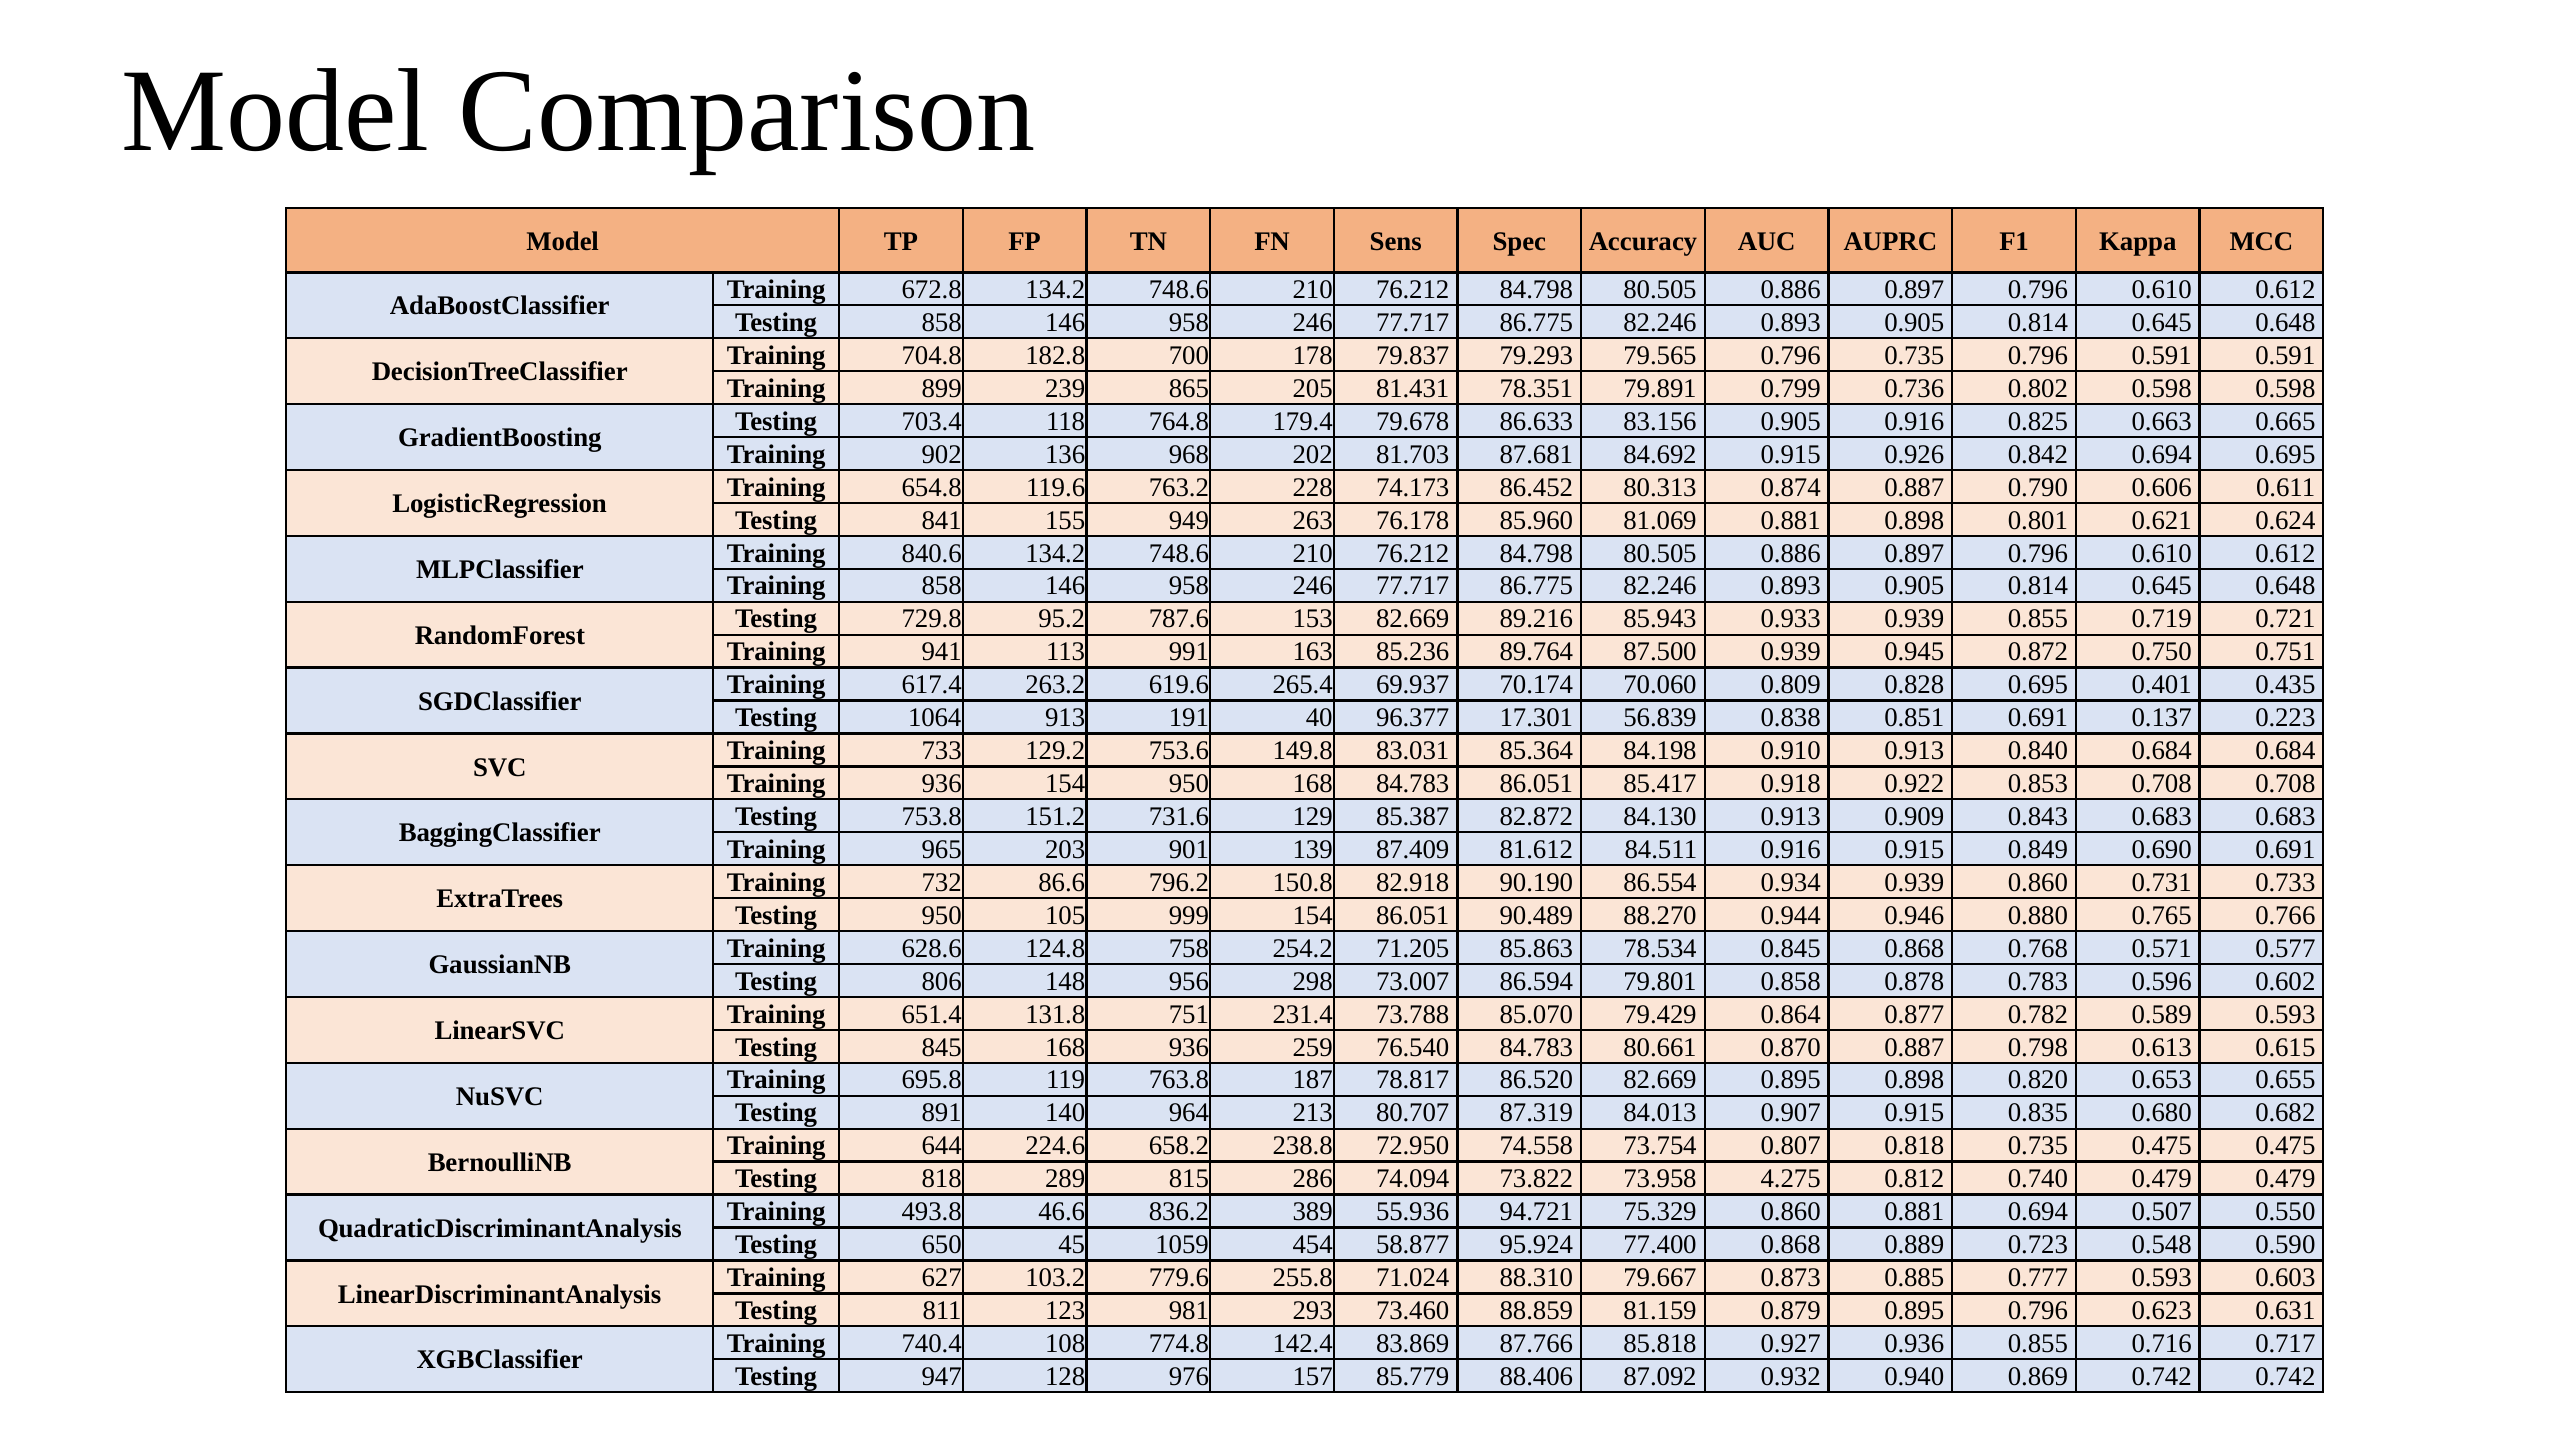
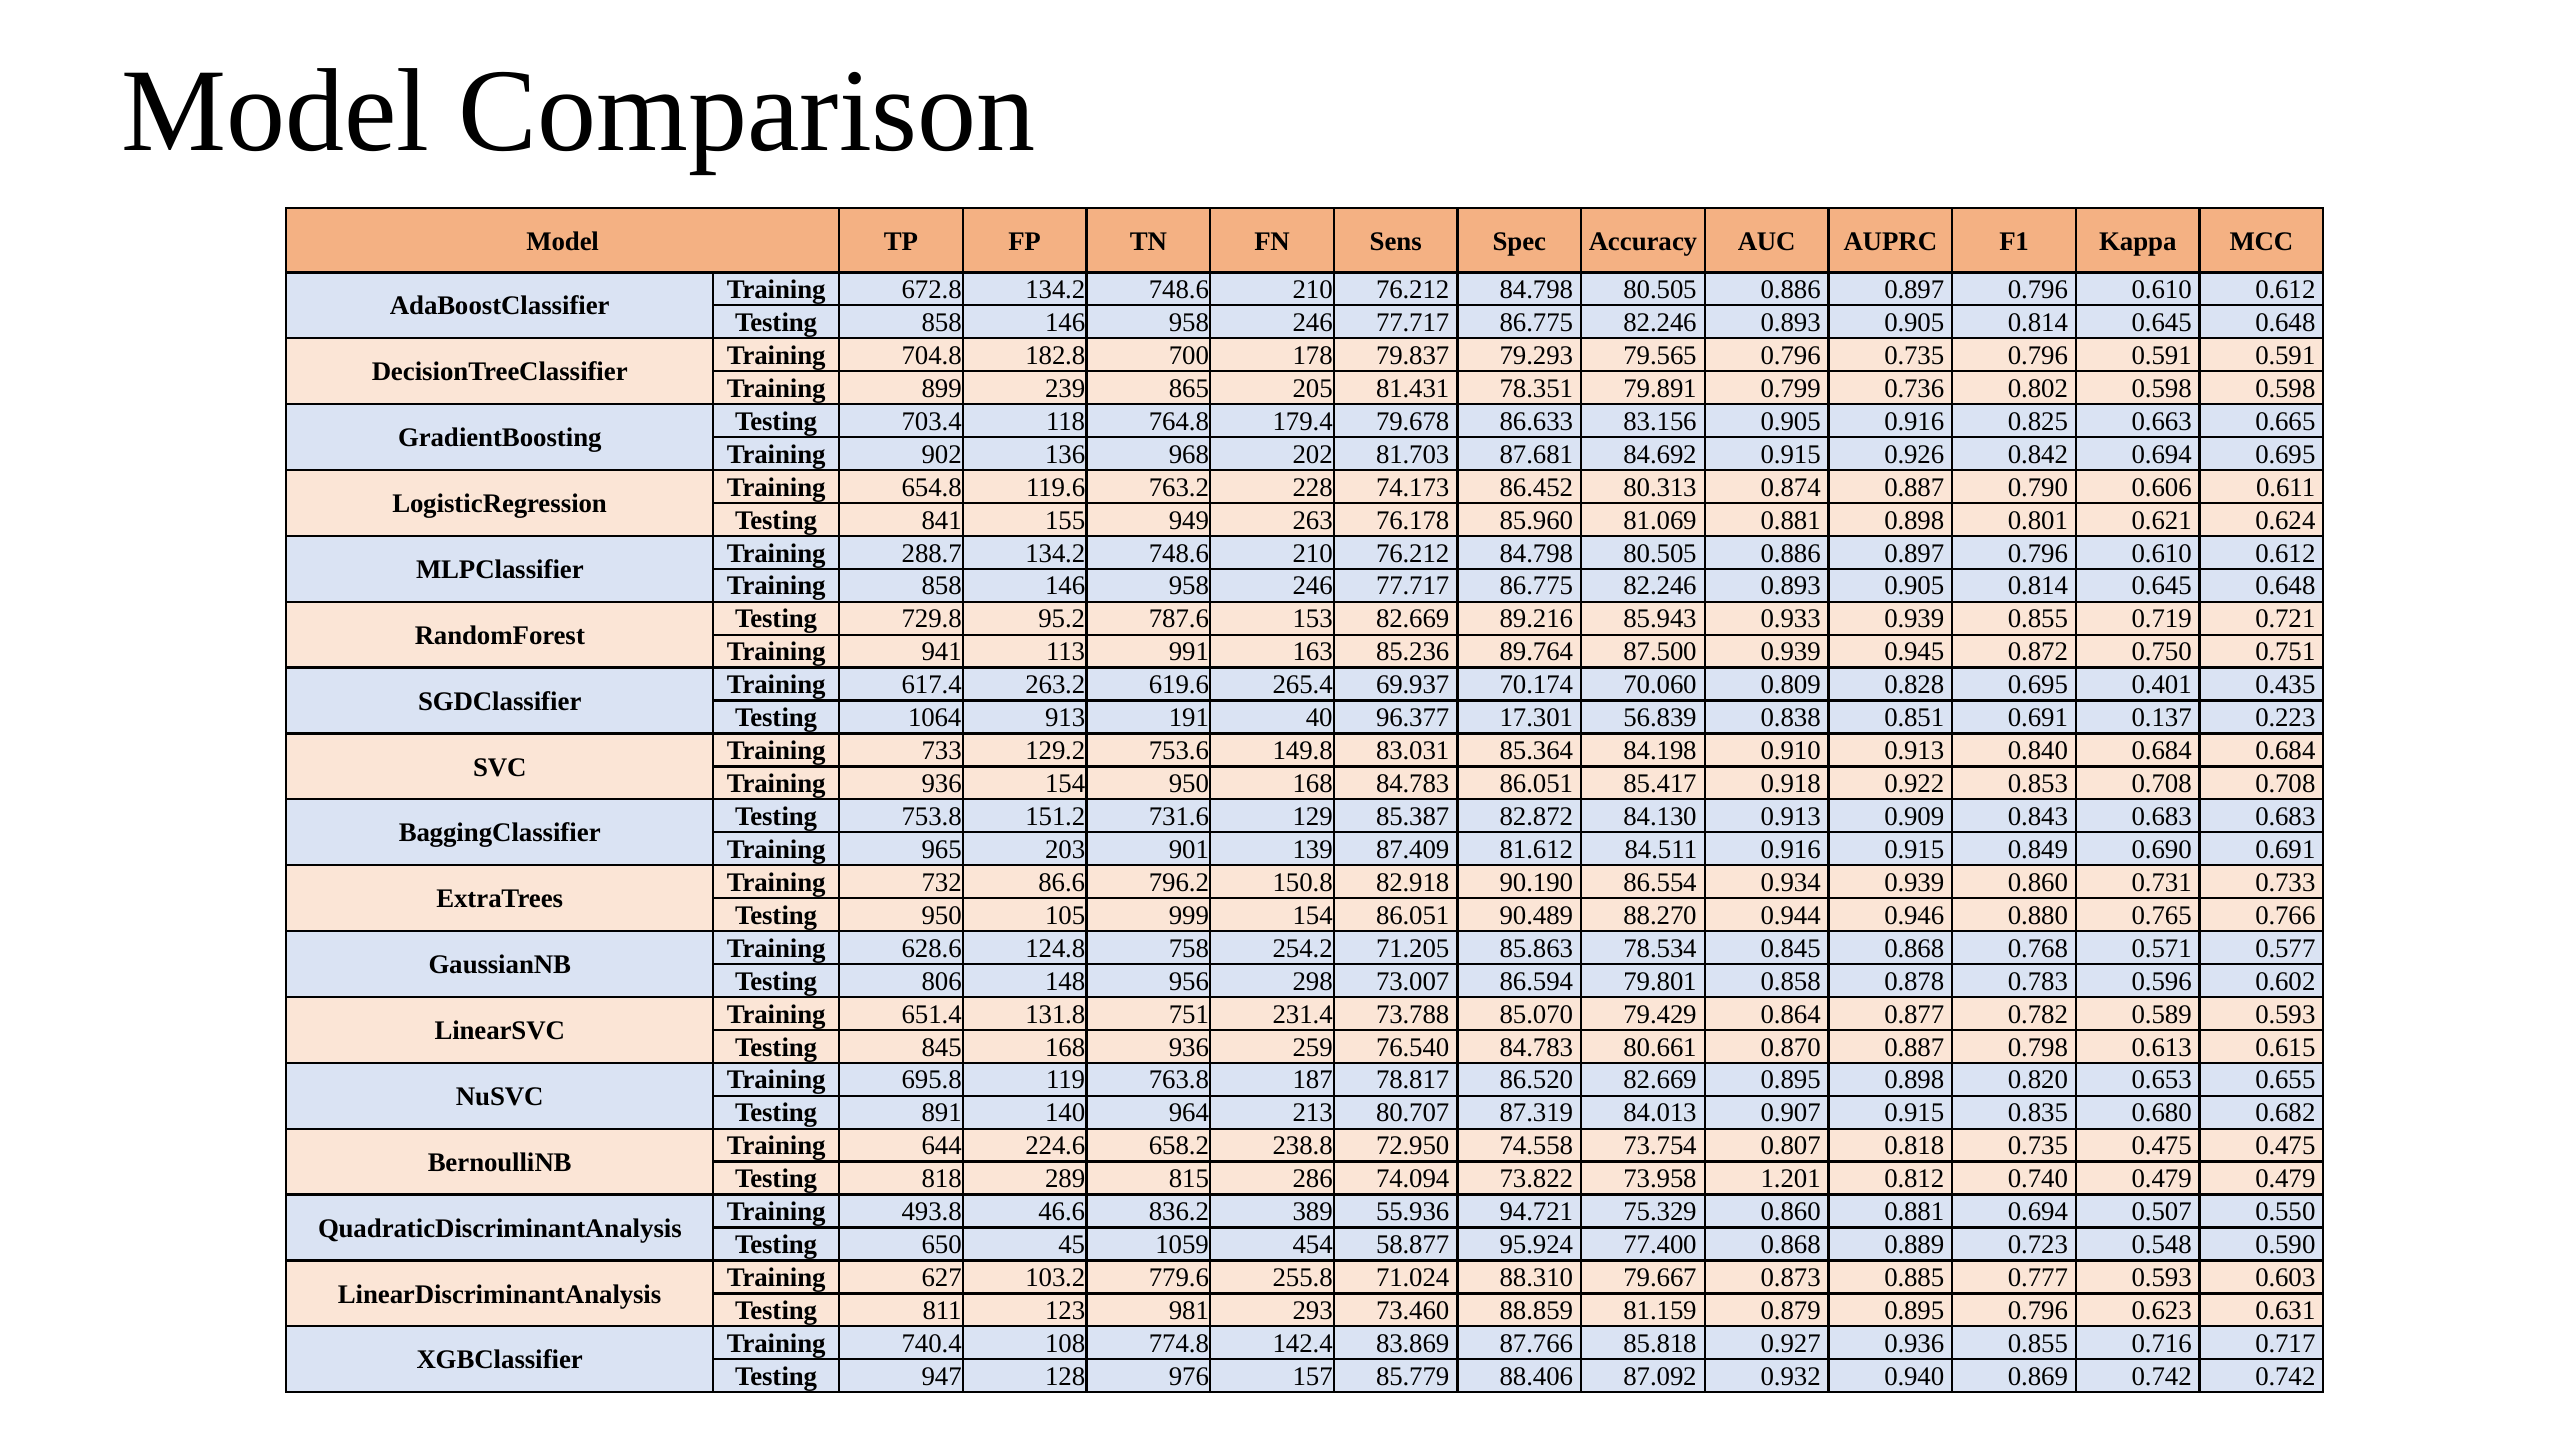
840.6: 840.6 -> 288.7
4.275: 4.275 -> 1.201
